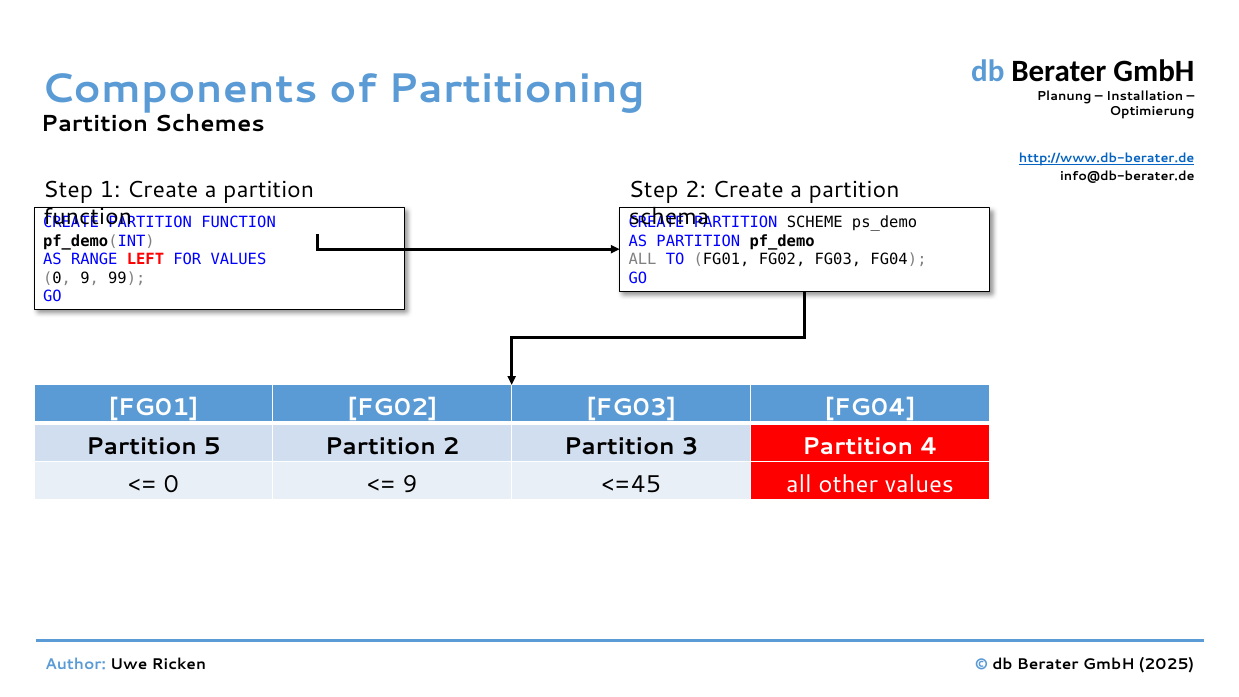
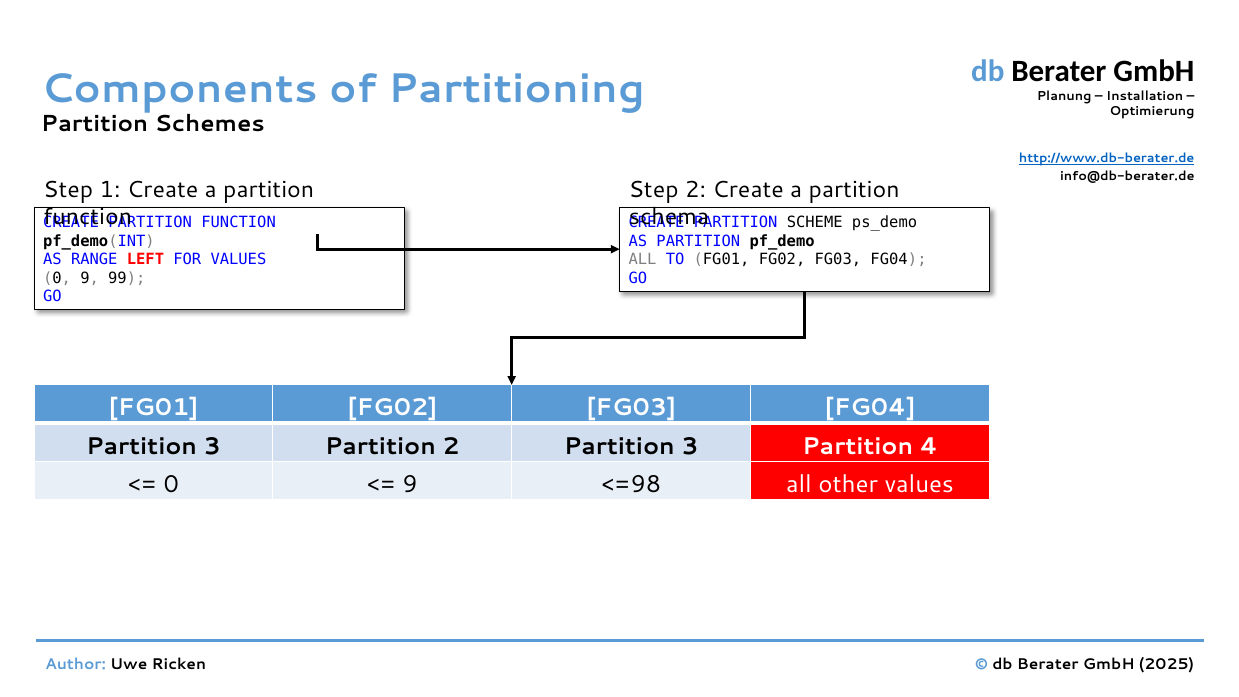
5 at (212, 446): 5 -> 3
<=45: <=45 -> <=98
